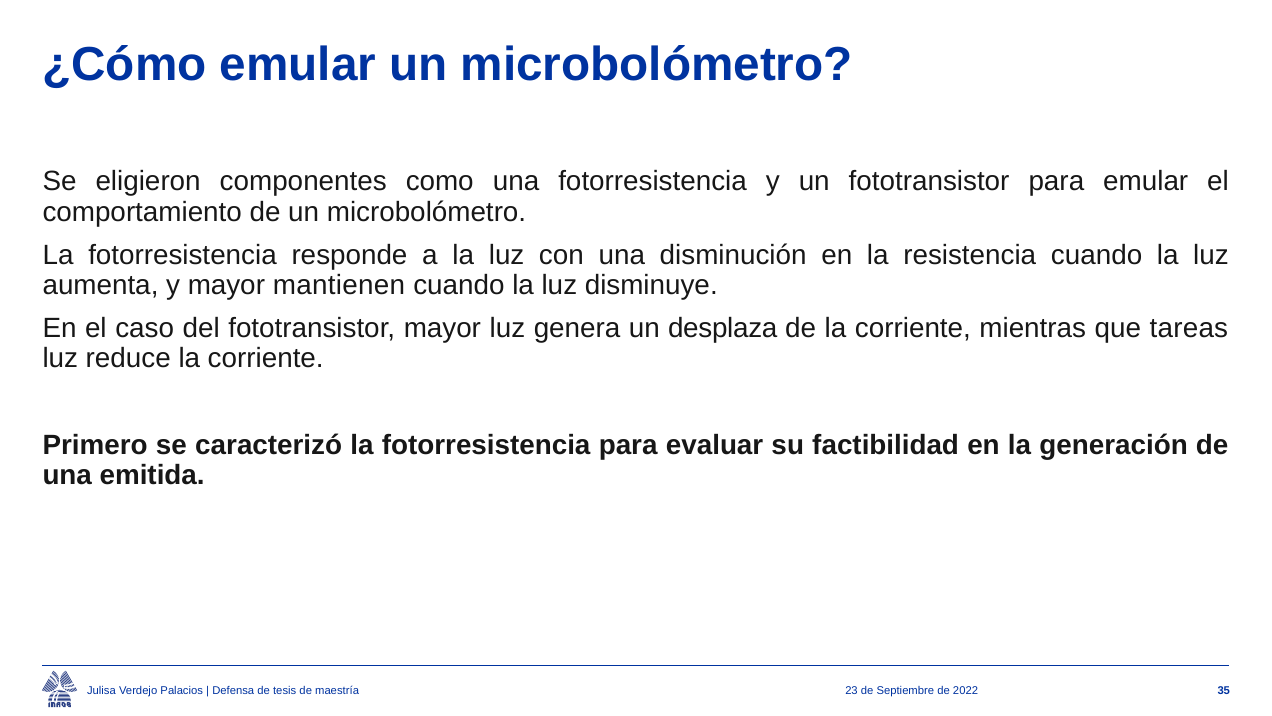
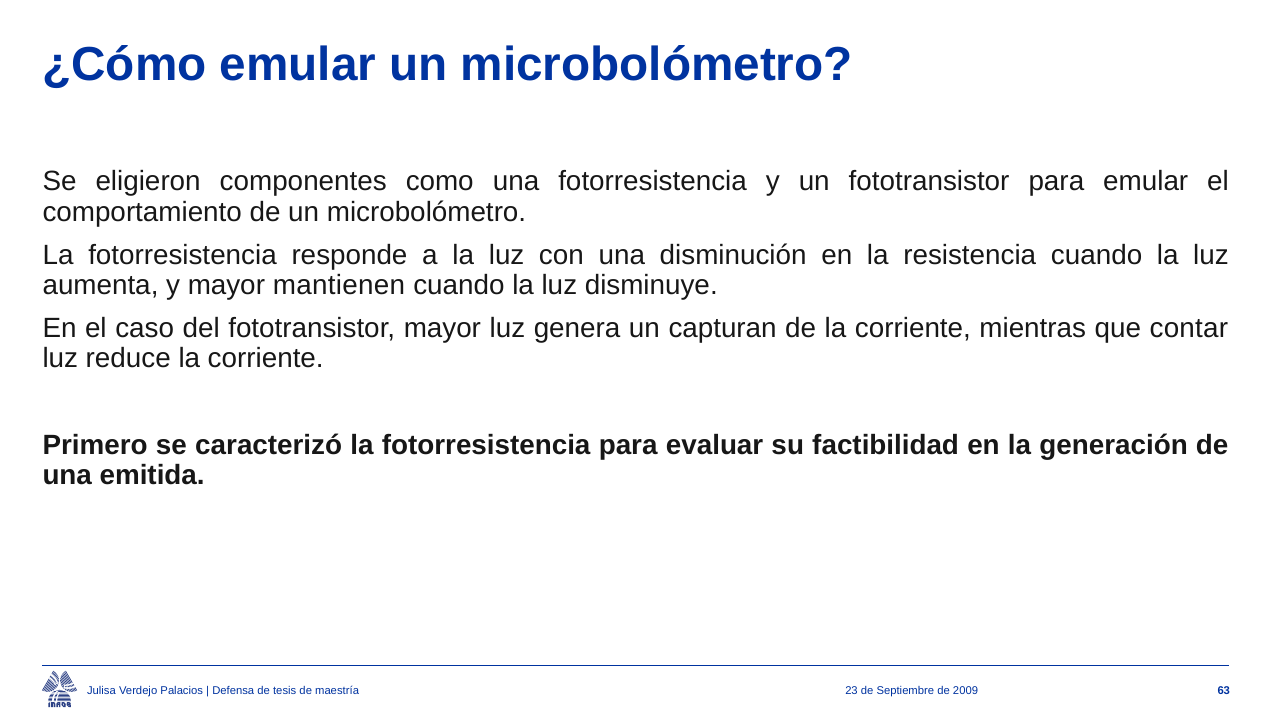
desplaza: desplaza -> capturan
tareas: tareas -> contar
2022: 2022 -> 2009
35: 35 -> 63
